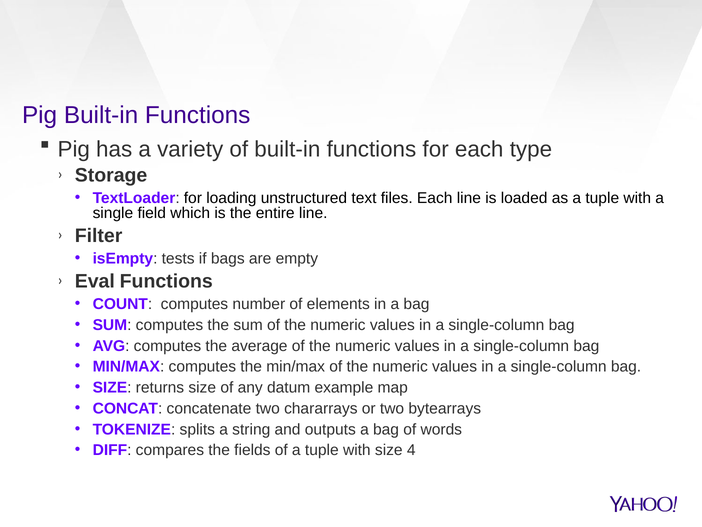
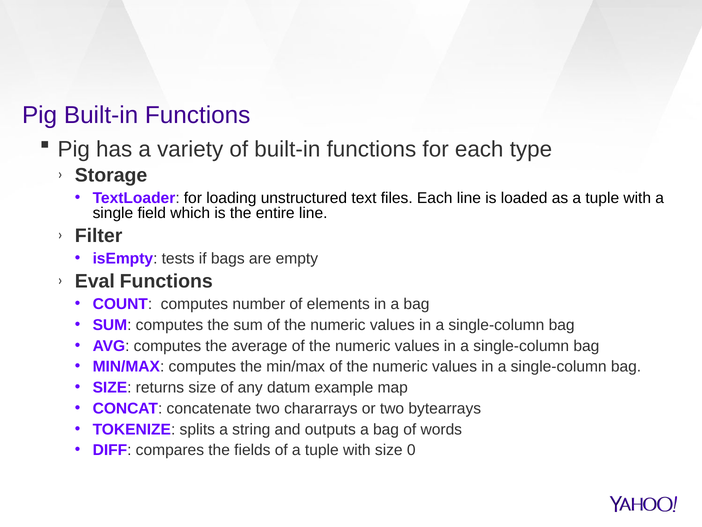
4: 4 -> 0
